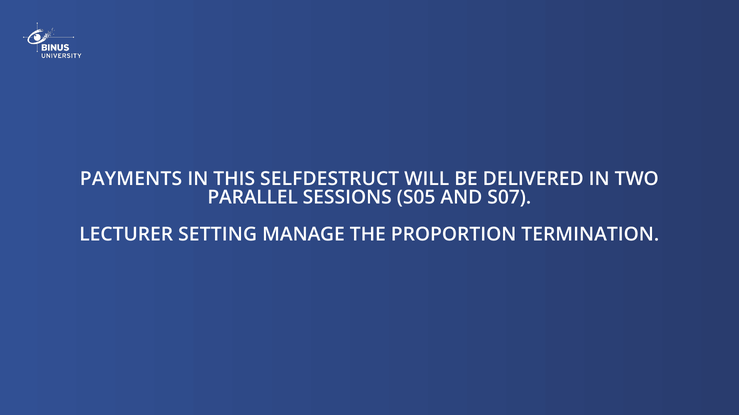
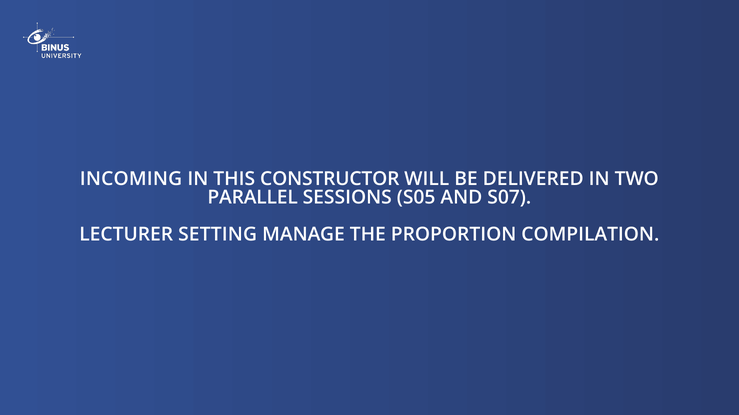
PAYMENTS: PAYMENTS -> INCOMING
SELFDESTRUCT: SELFDESTRUCT -> CONSTRUCTOR
TERMINATION: TERMINATION -> COMPILATION
